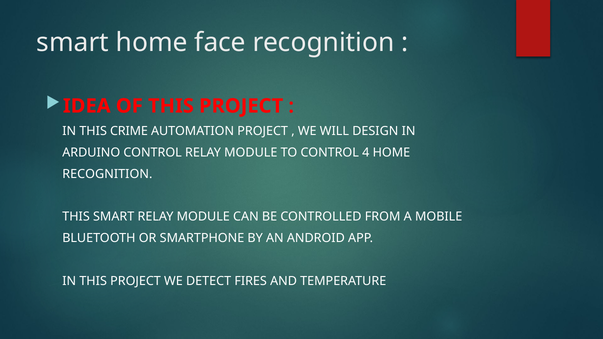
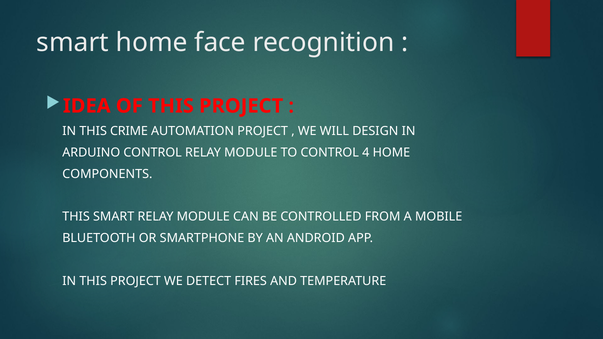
RECOGNITION at (107, 174): RECOGNITION -> COMPONENTS
